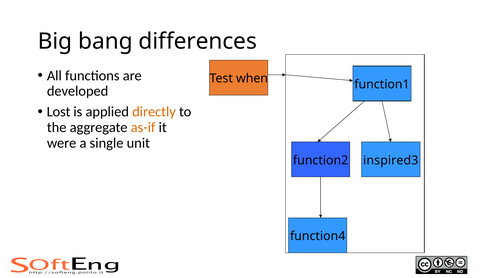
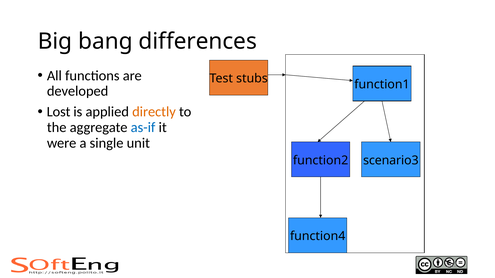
when: when -> stubs
as-if colour: orange -> blue
inspired3: inspired3 -> scenario3
